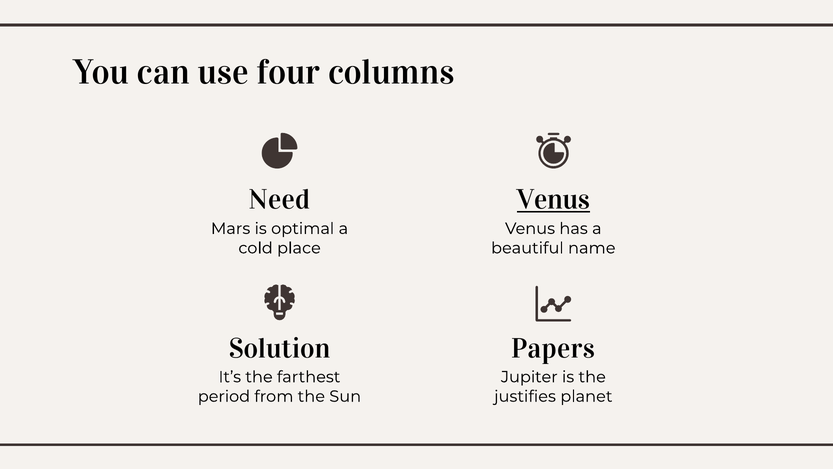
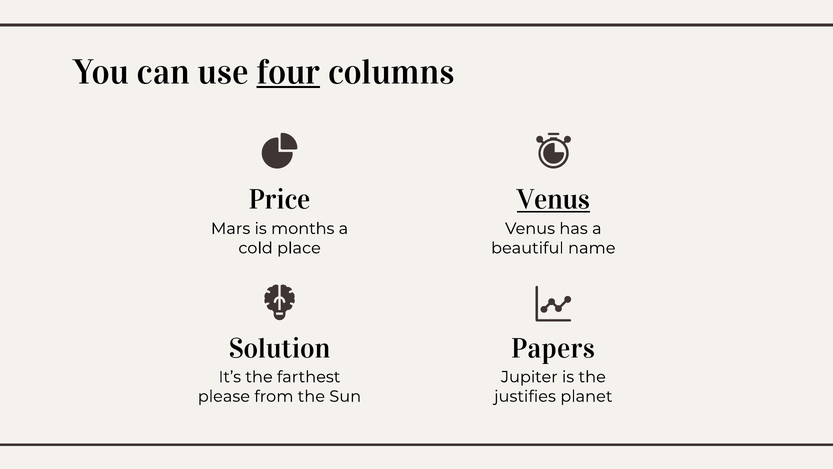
four underline: none -> present
Need: Need -> Price
optimal: optimal -> months
period: period -> please
